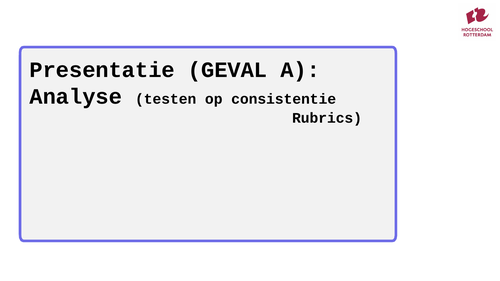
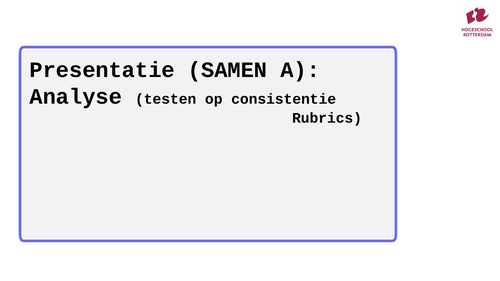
GEVAL: GEVAL -> SAMEN
